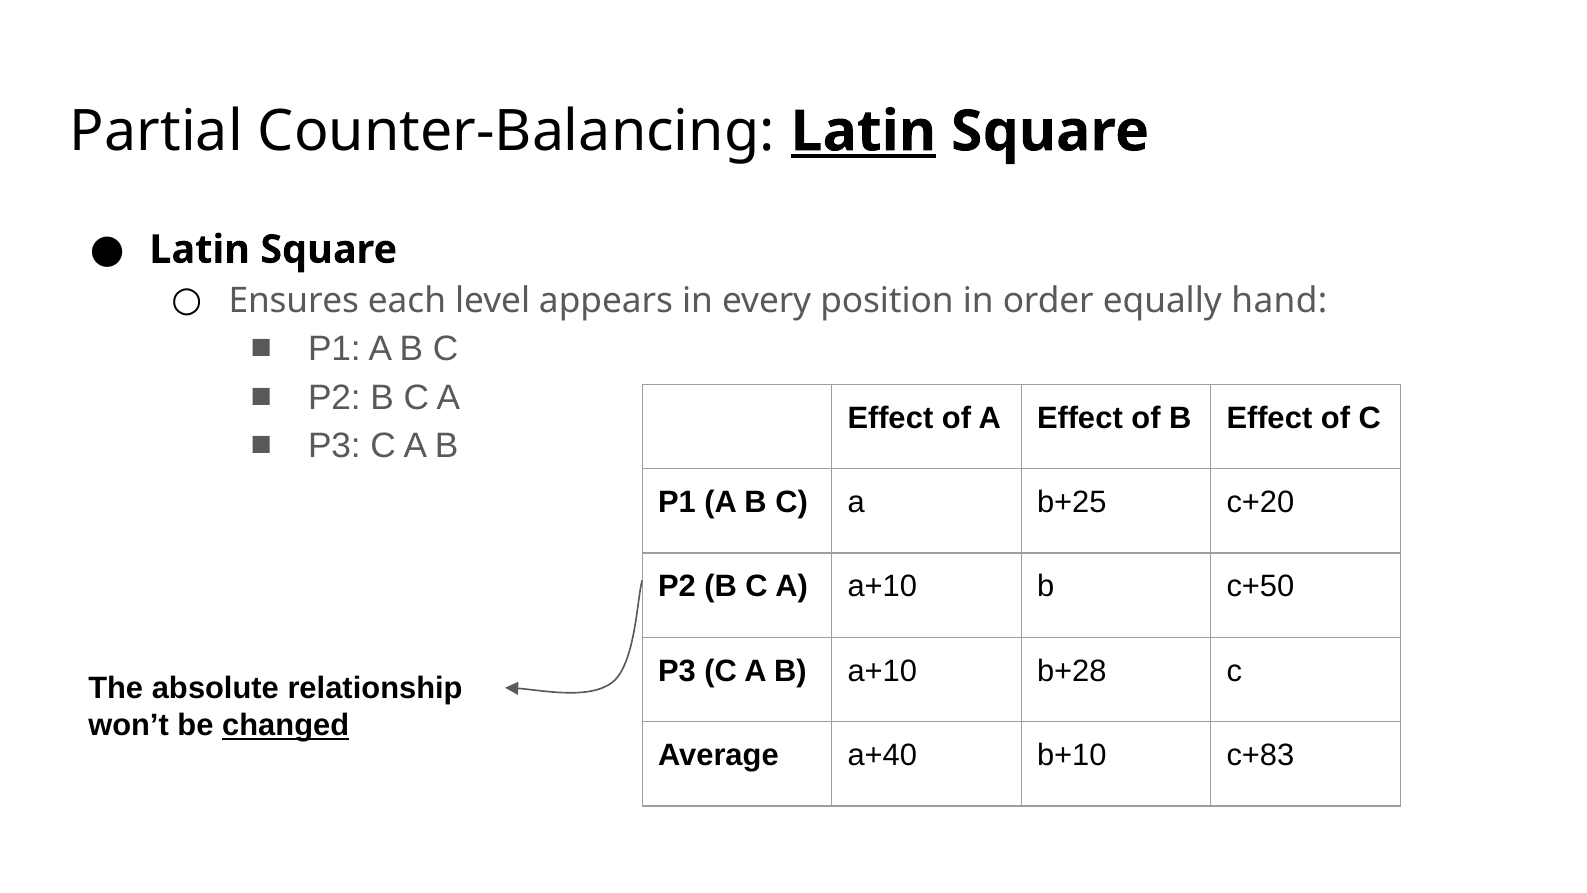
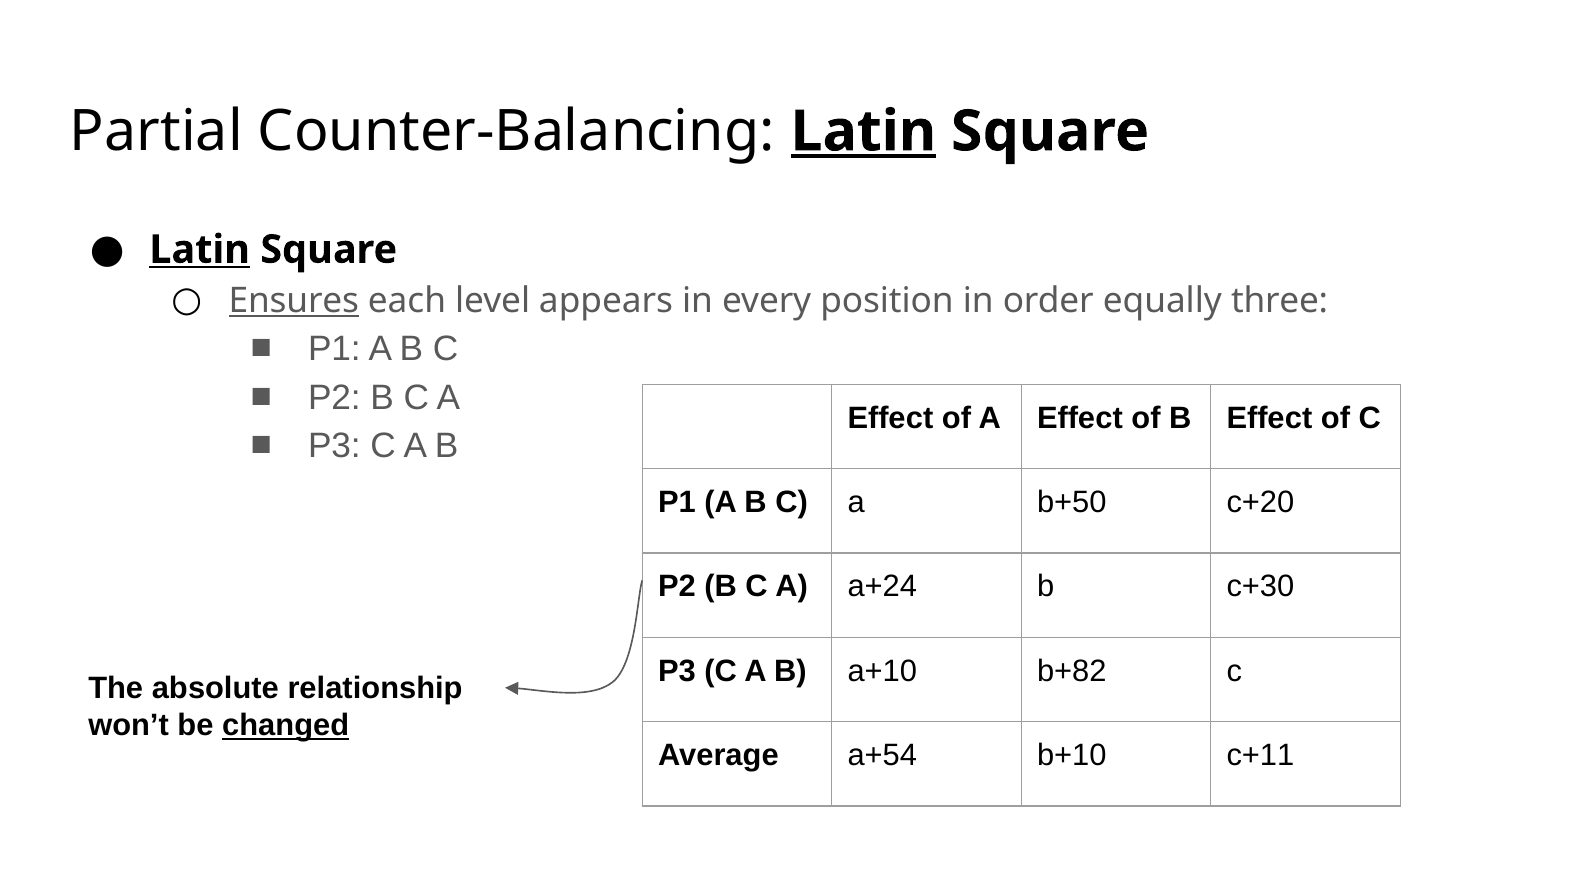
Latin at (200, 250) underline: none -> present
Ensures underline: none -> present
hand: hand -> three
b+25: b+25 -> b+50
A a+10: a+10 -> a+24
c+50: c+50 -> c+30
b+28: b+28 -> b+82
a+40: a+40 -> a+54
c+83: c+83 -> c+11
